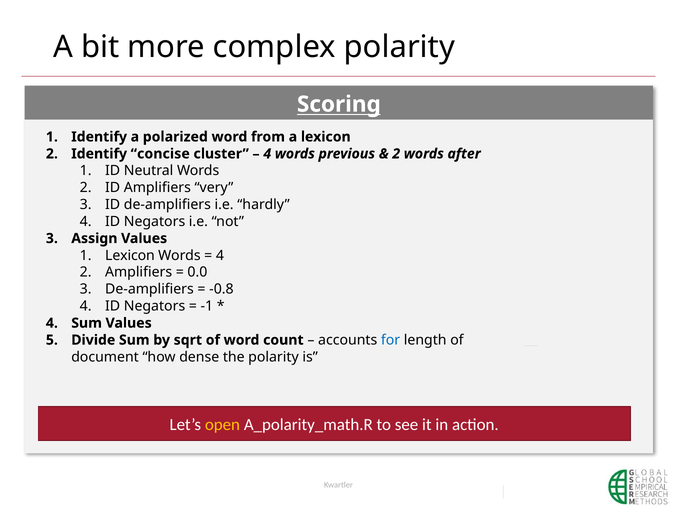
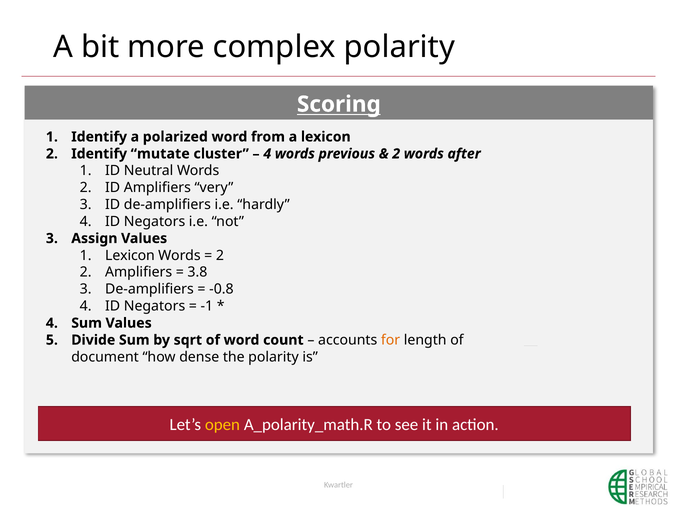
concise: concise -> mutate
4 at (220, 255): 4 -> 2
0.0: 0.0 -> 3.8
for colour: blue -> orange
